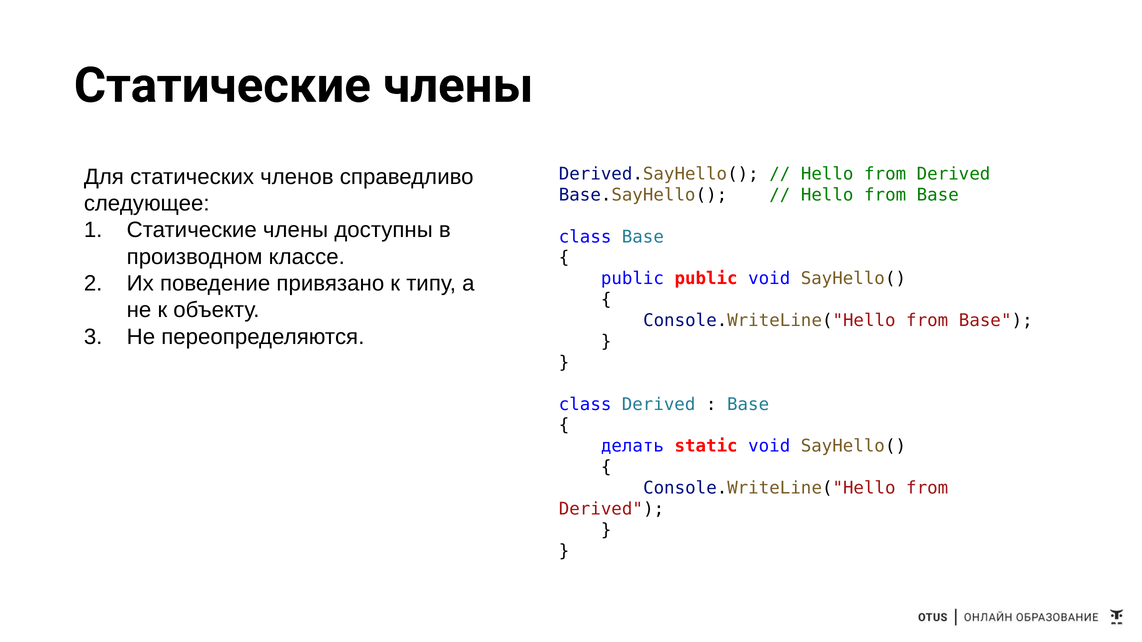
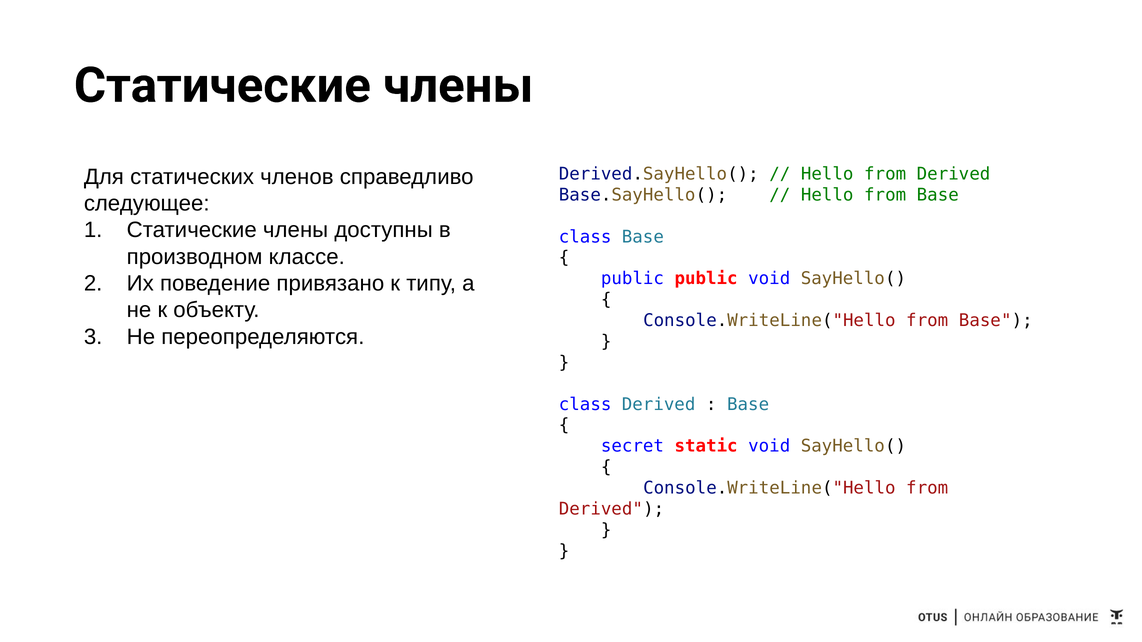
делать: делать -> secret
